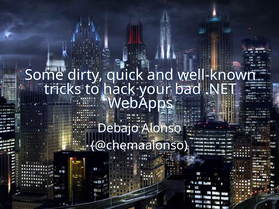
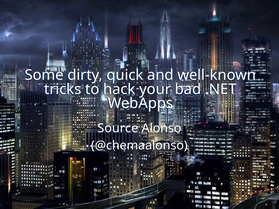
Debajo: Debajo -> Source
